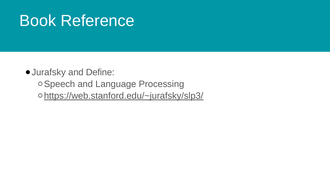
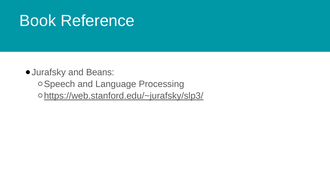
Define: Define -> Beans
